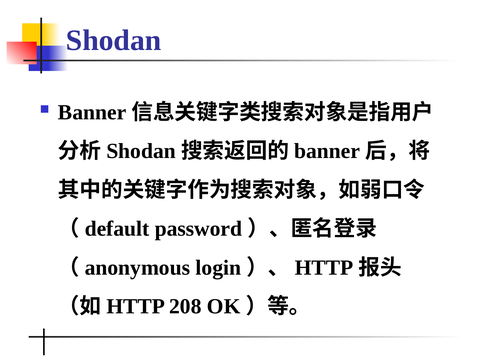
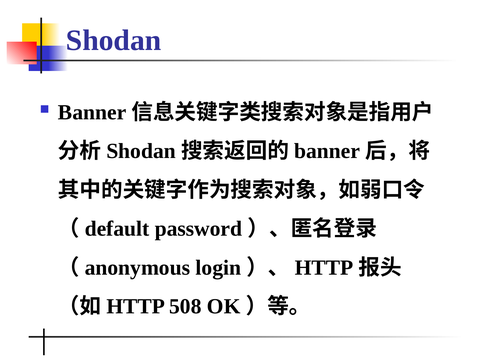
208: 208 -> 508
